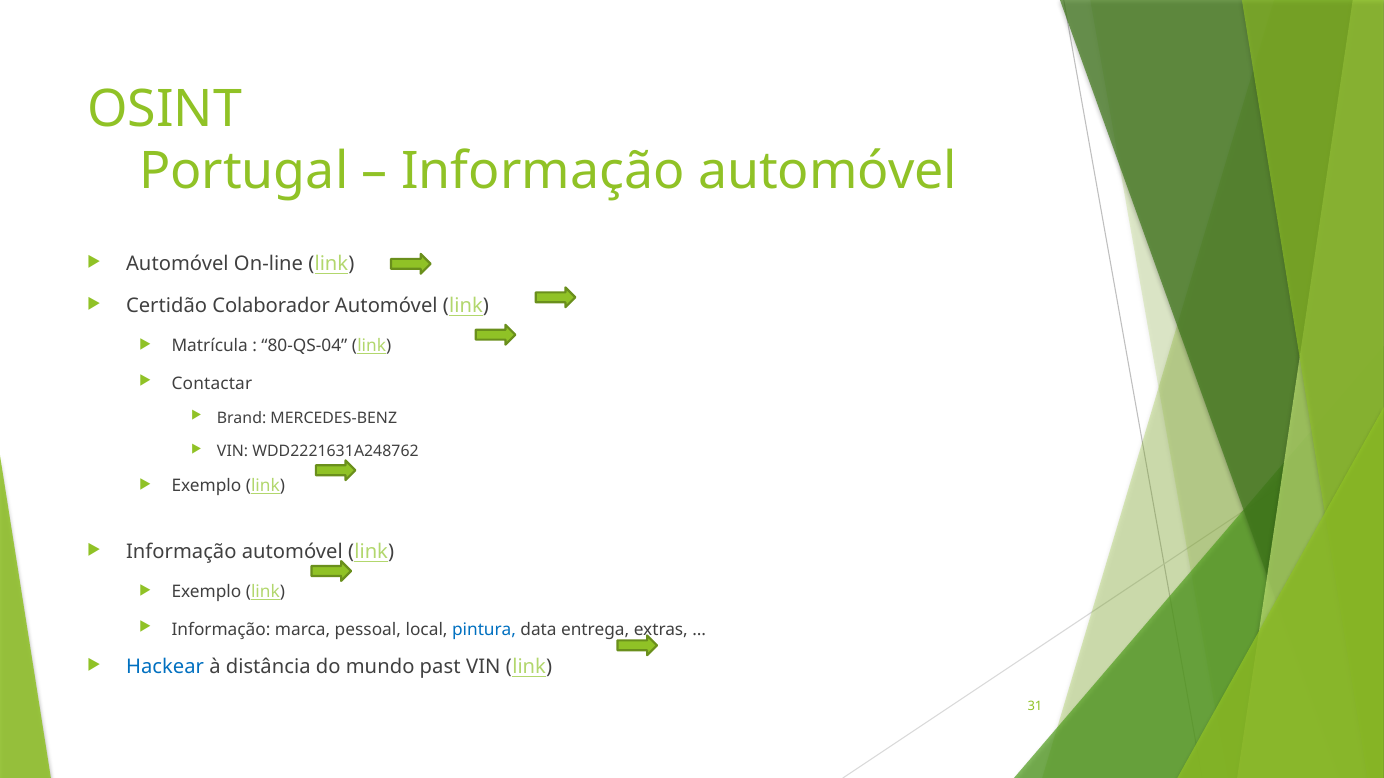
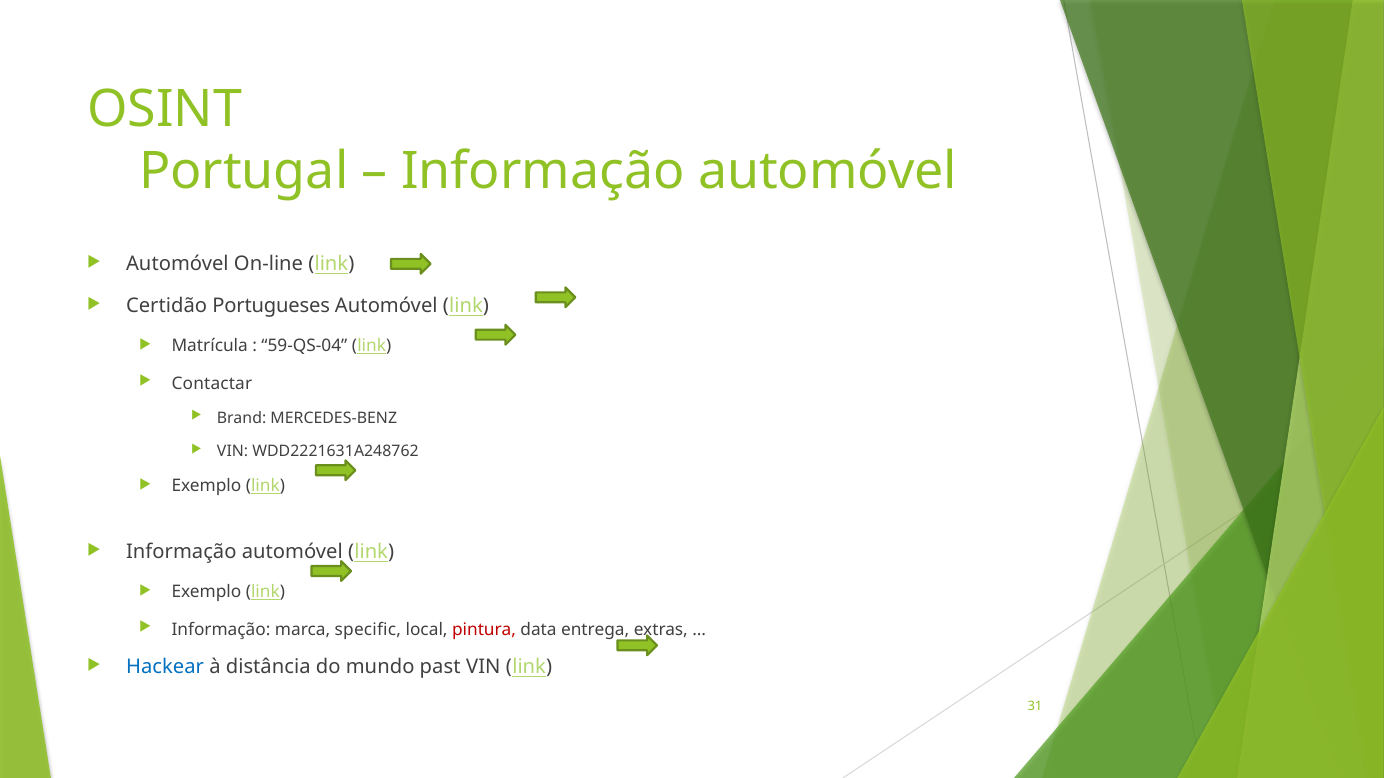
Colaborador: Colaborador -> Portugueses
80-QS-04: 80-QS-04 -> 59-QS-04
pessoal: pessoal -> specific
pintura colour: blue -> red
